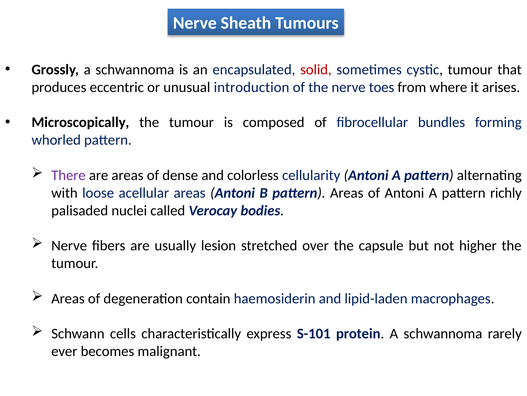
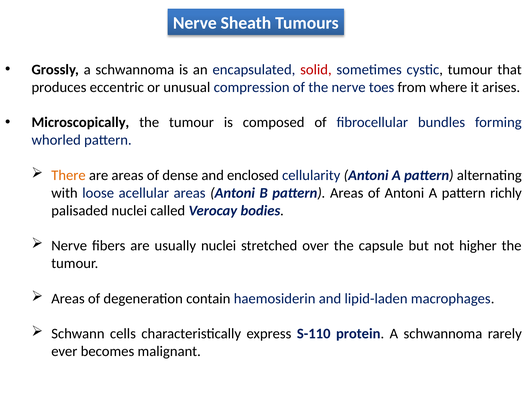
introduction: introduction -> compression
There colour: purple -> orange
colorless: colorless -> enclosed
usually lesion: lesion -> nuclei
S-101: S-101 -> S-110
